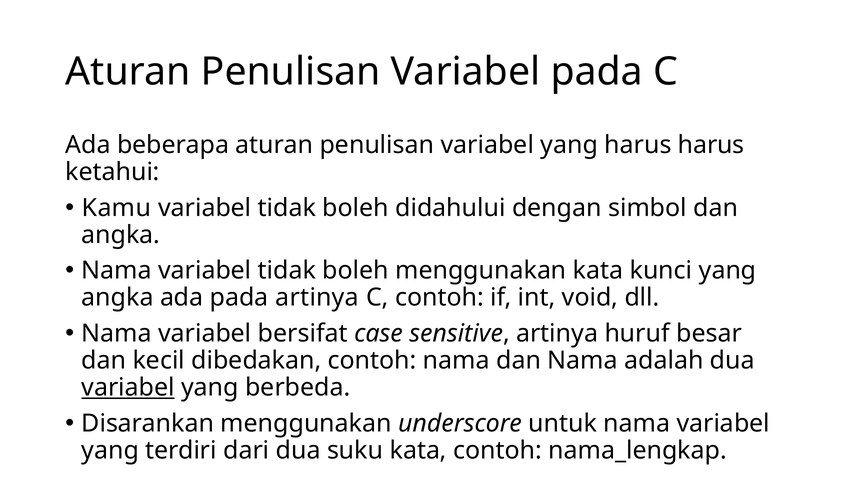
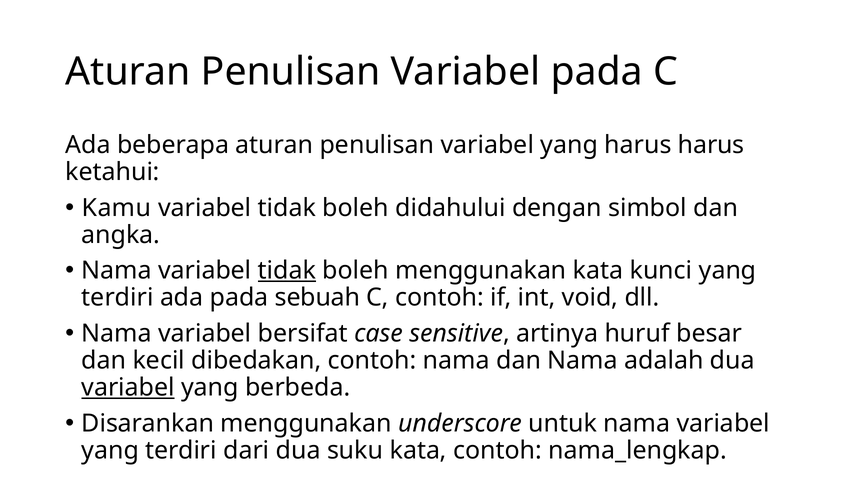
tidak at (287, 271) underline: none -> present
angka at (117, 298): angka -> terdiri
pada artinya: artinya -> sebuah
